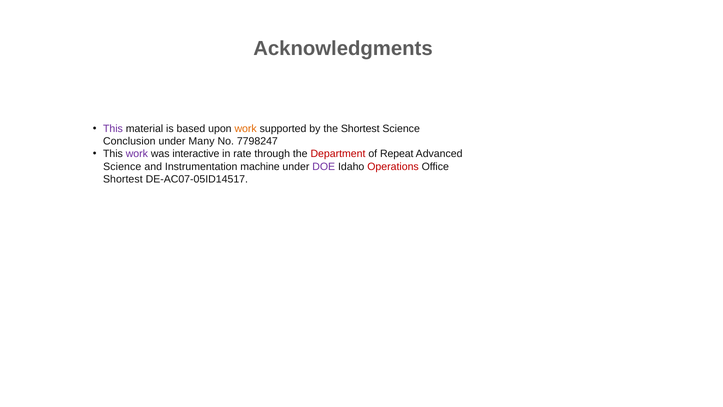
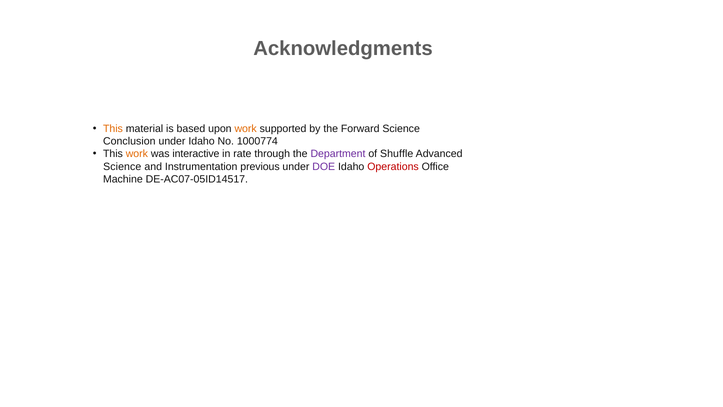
This at (113, 129) colour: purple -> orange
the Shortest: Shortest -> Forward
under Many: Many -> Idaho
7798247: 7798247 -> 1000774
work at (137, 154) colour: purple -> orange
Department colour: red -> purple
Repeat: Repeat -> Shuffle
machine: machine -> previous
Shortest at (123, 179): Shortest -> Machine
